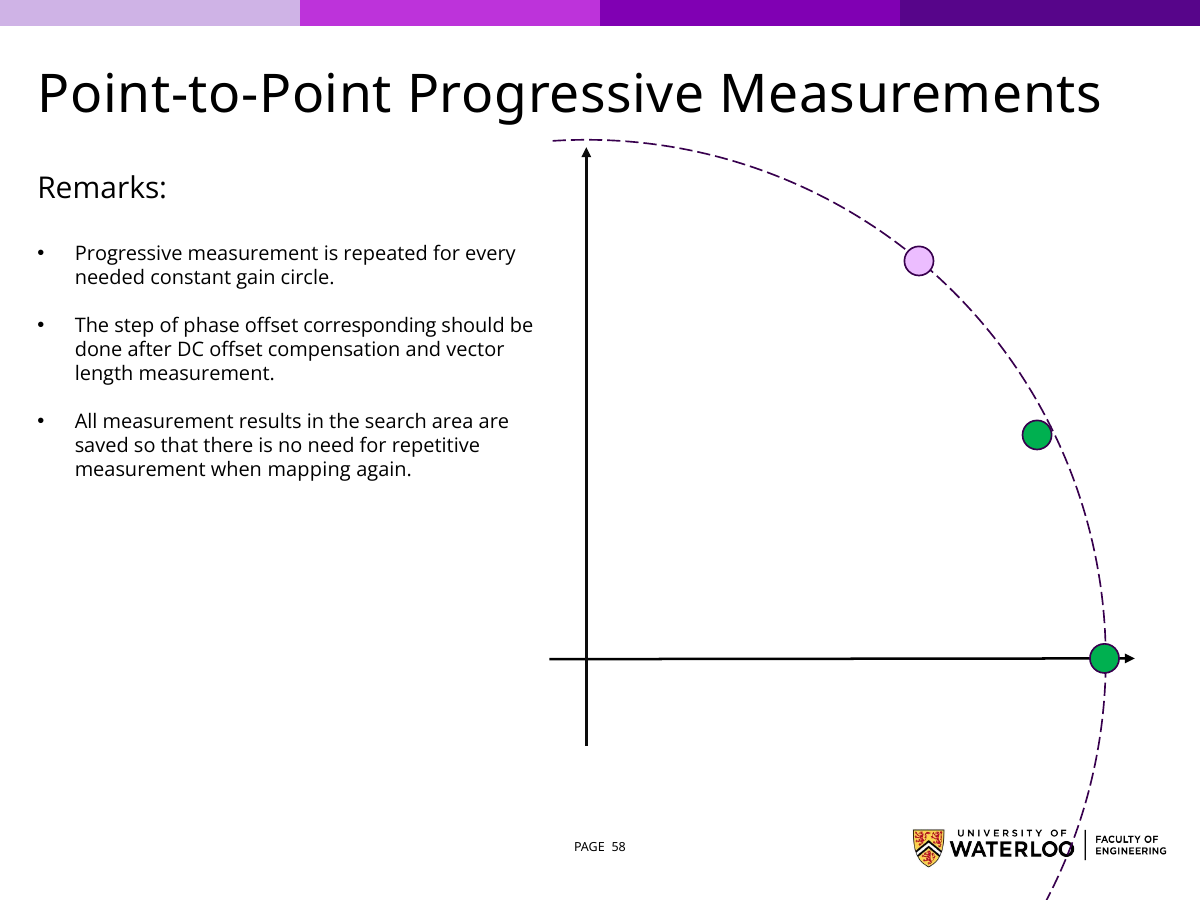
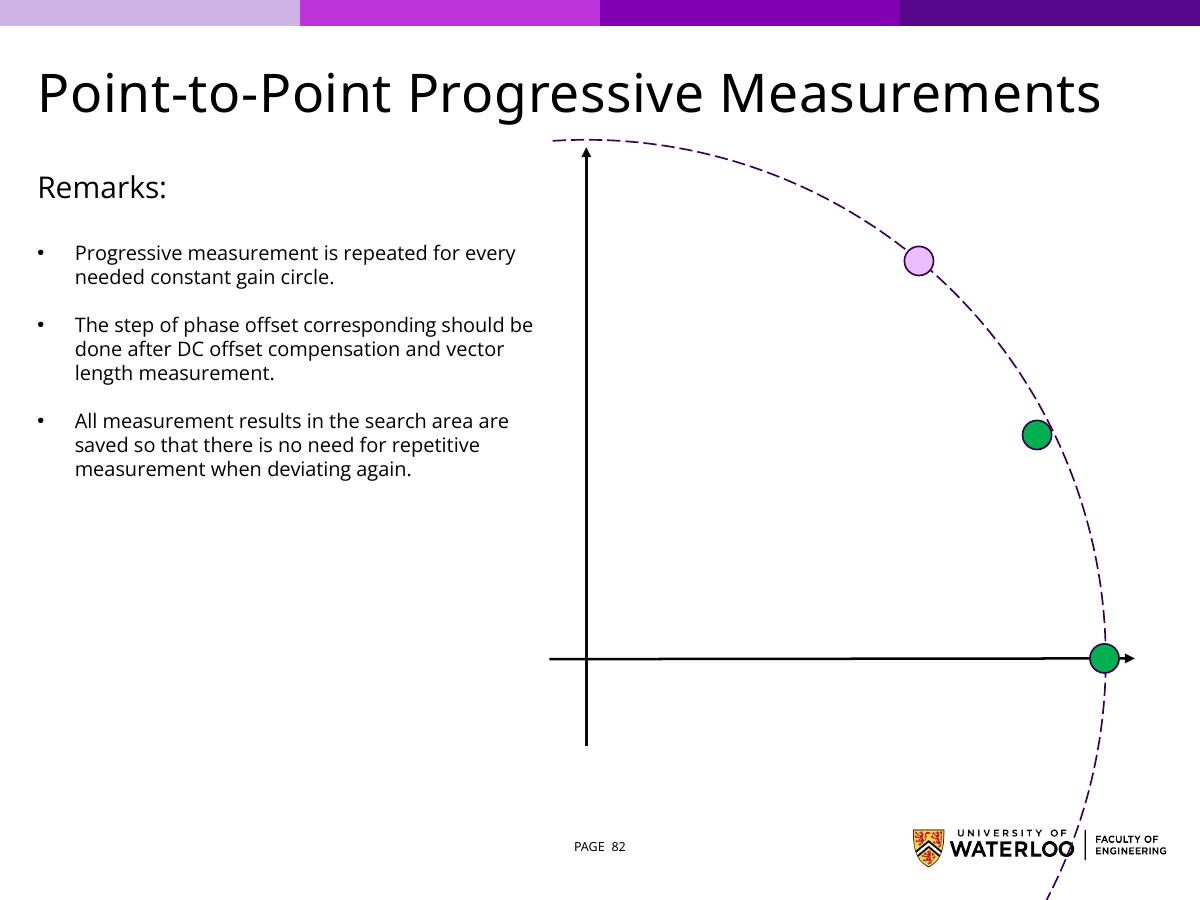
mapping: mapping -> deviating
58: 58 -> 82
